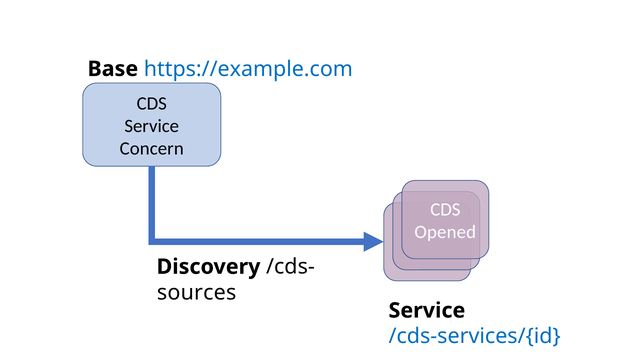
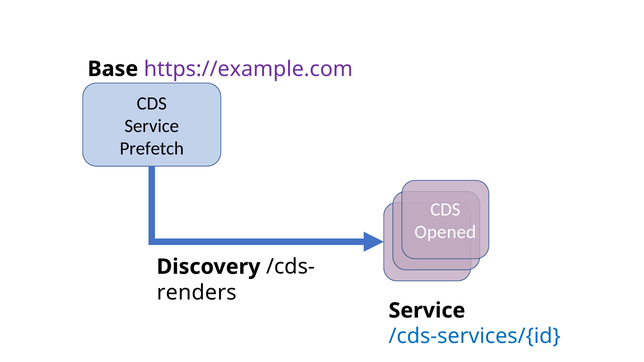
https://example.com colour: blue -> purple
Concern: Concern -> Prefetch
sources: sources -> renders
